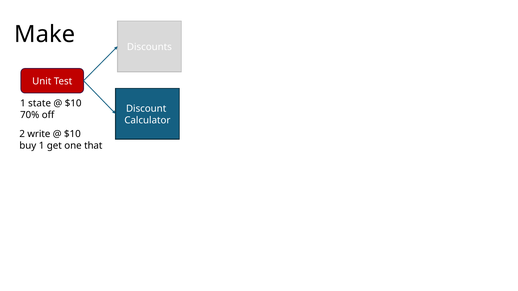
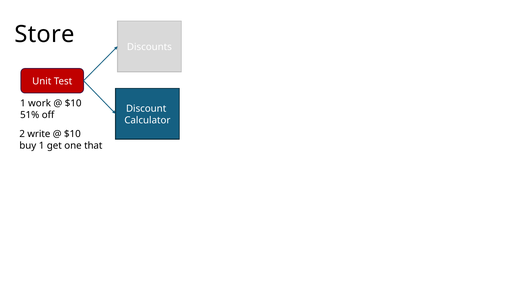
Make: Make -> Store
state: state -> work
70%: 70% -> 51%
